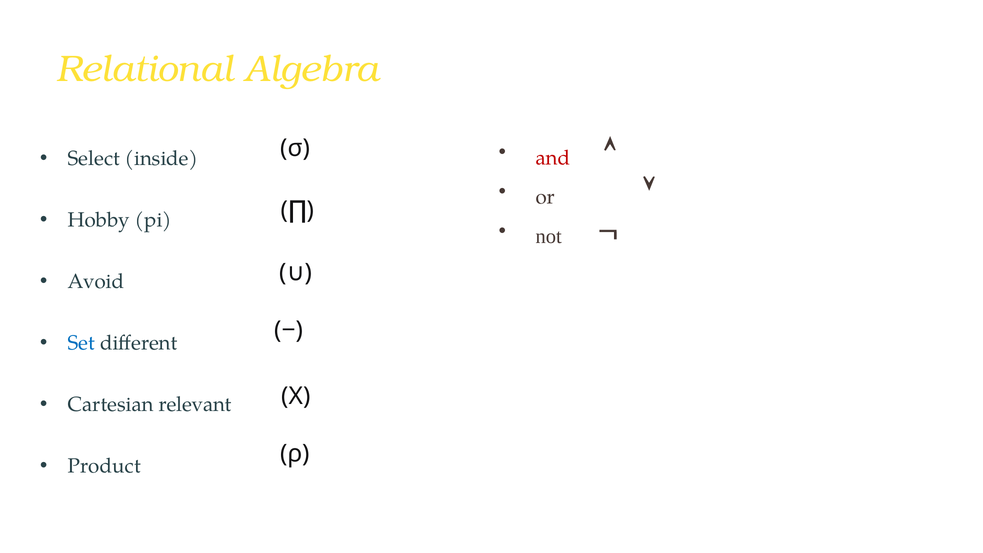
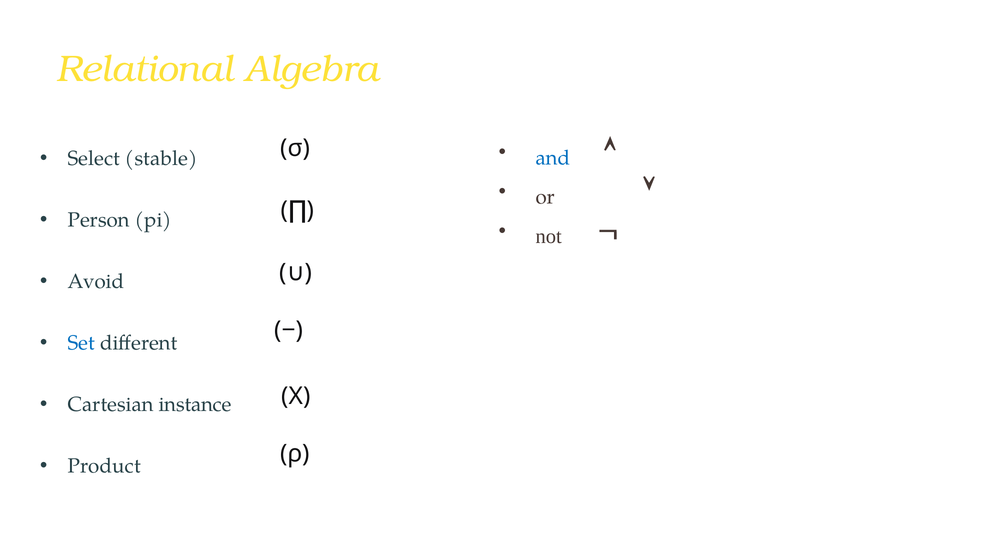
inside: inside -> stable
and colour: red -> blue
Hobby: Hobby -> Person
relevant: relevant -> instance
